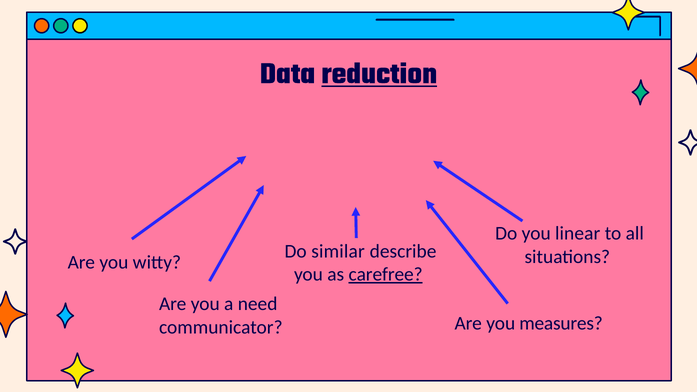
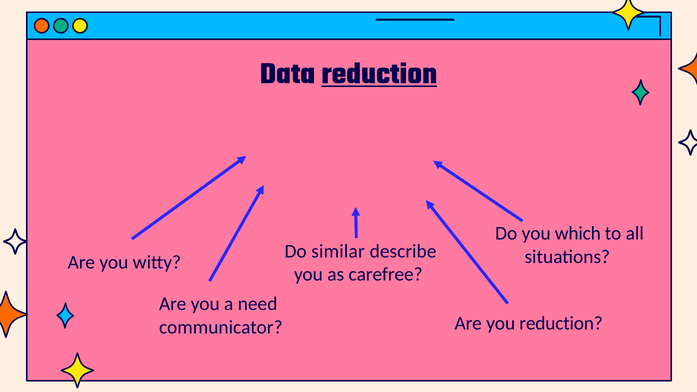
linear: linear -> which
carefree underline: present -> none
you measures: measures -> reduction
